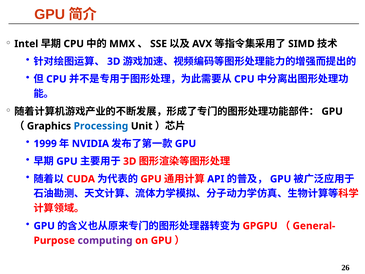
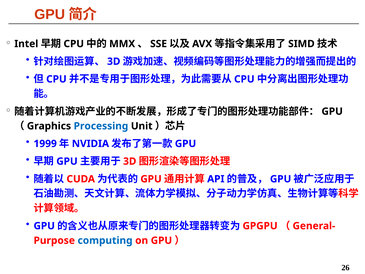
computing colour: purple -> blue
